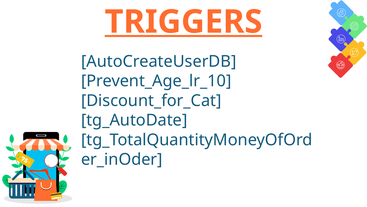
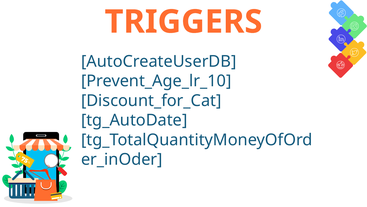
TRIGGERS underline: present -> none
